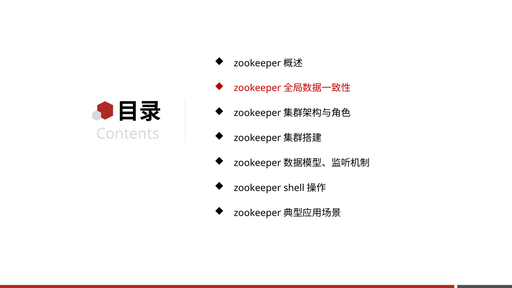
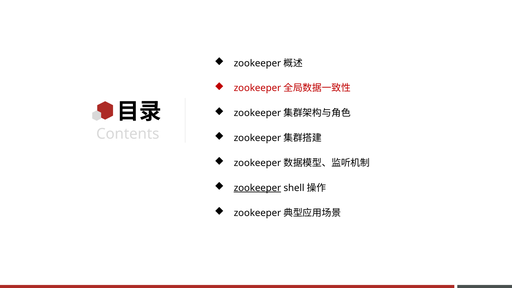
zookeeper underline: none -> present
